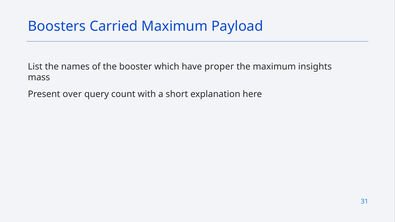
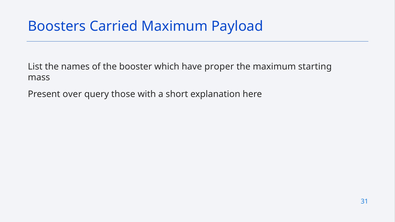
insights: insights -> starting
count: count -> those
